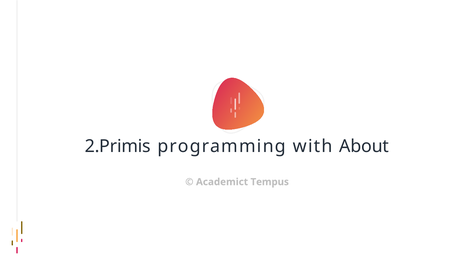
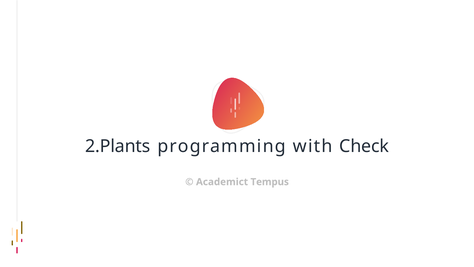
2.Primis: 2.Primis -> 2.Plants
About: About -> Check
